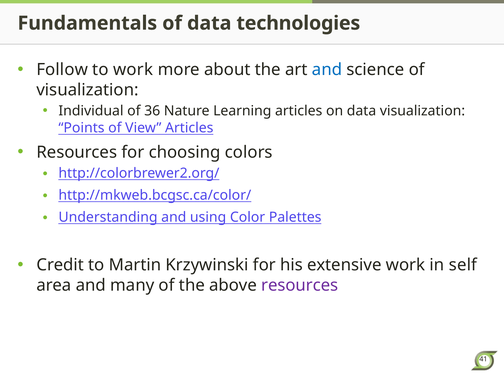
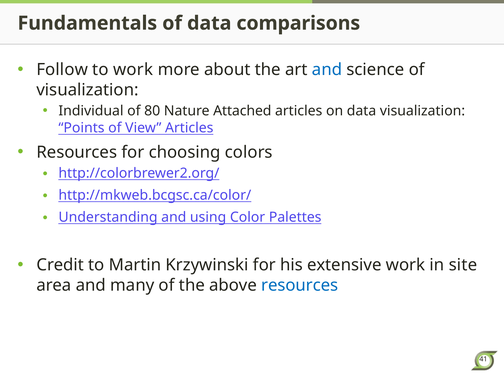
technologies: technologies -> comparisons
36: 36 -> 80
Learning: Learning -> Attached
self: self -> site
resources at (300, 285) colour: purple -> blue
